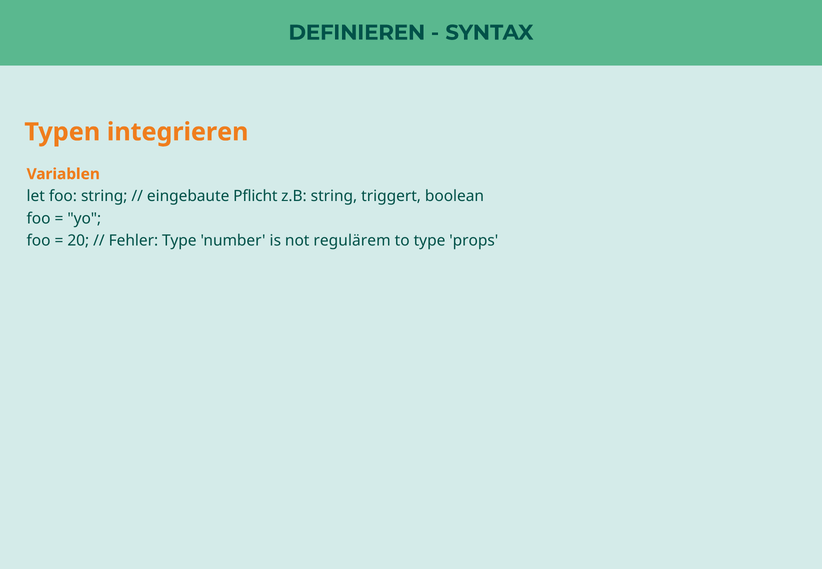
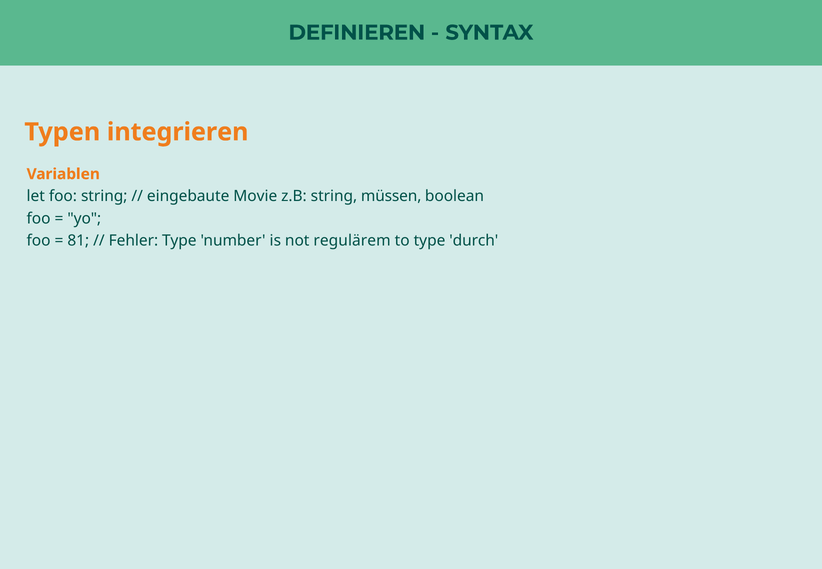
Pflicht: Pflicht -> Movie
triggert: triggert -> müssen
20: 20 -> 81
props: props -> durch
